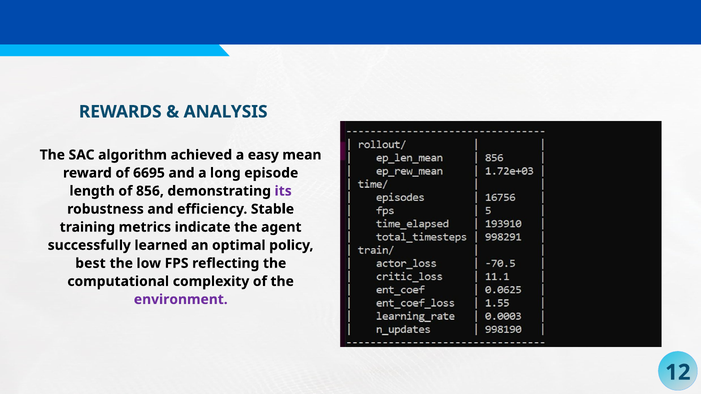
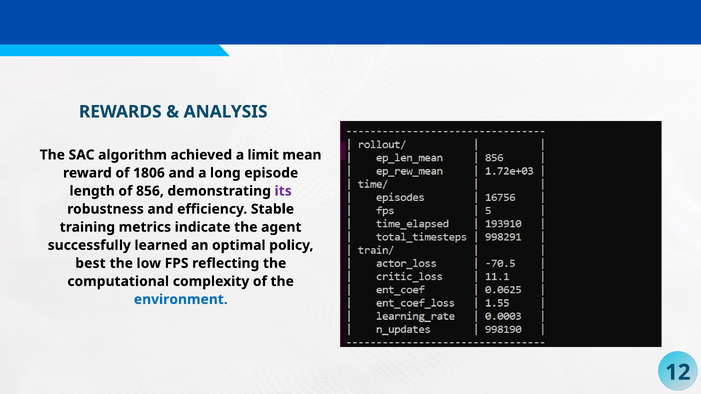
easy: easy -> limit
6695: 6695 -> 1806
environment colour: purple -> blue
